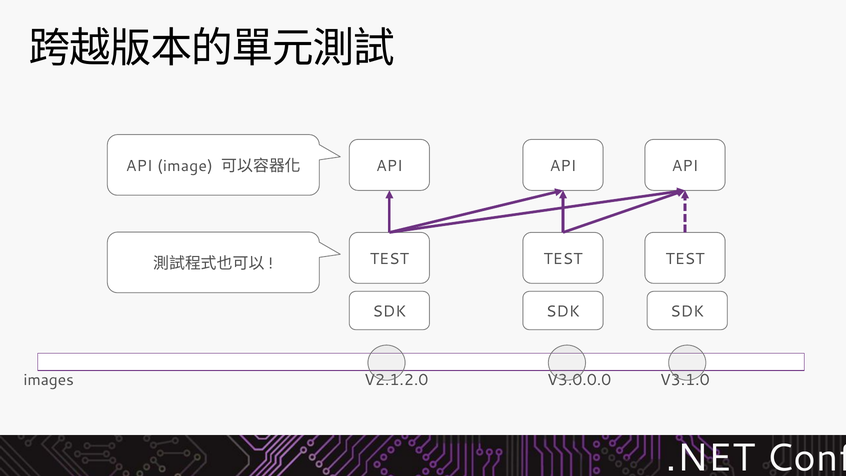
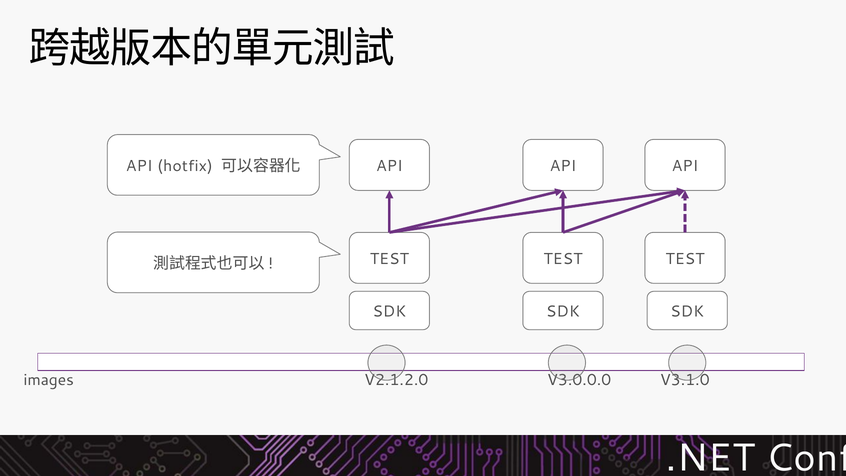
image: image -> hotfix
